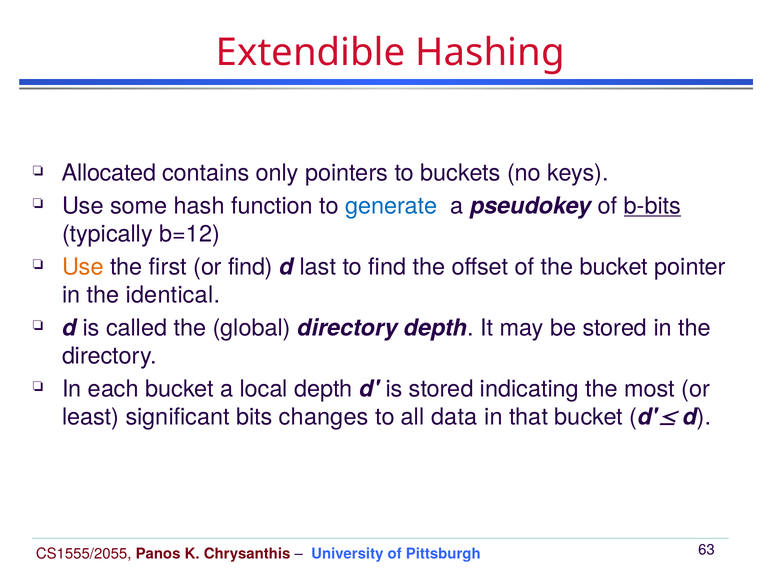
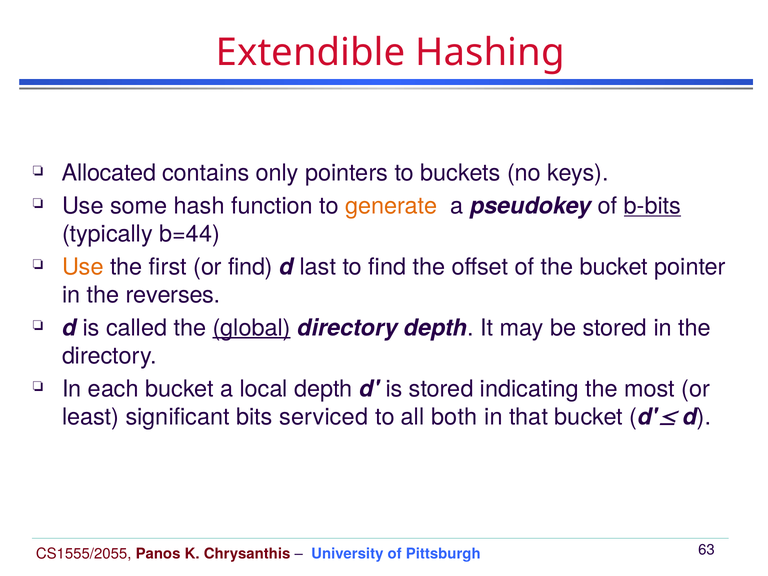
generate colour: blue -> orange
b=12: b=12 -> b=44
identical: identical -> reverses
global underline: none -> present
changes: changes -> serviced
data: data -> both
